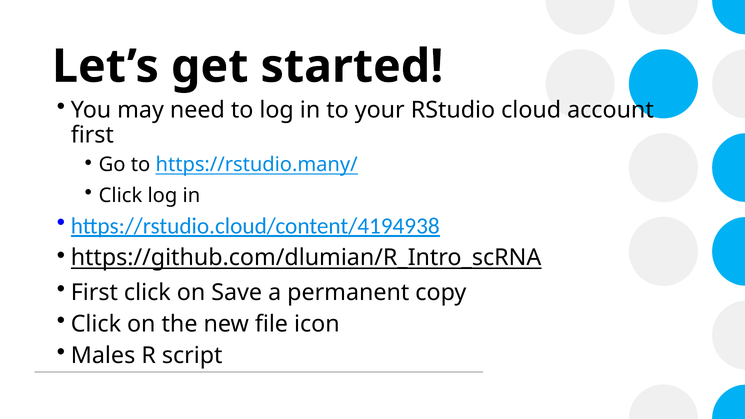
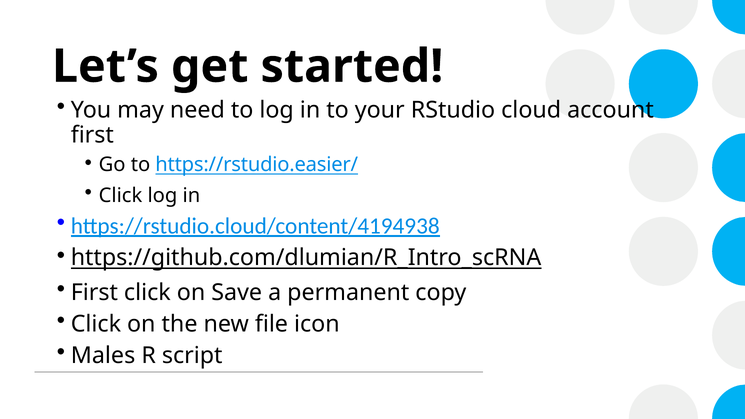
https://rstudio.many/: https://rstudio.many/ -> https://rstudio.easier/
